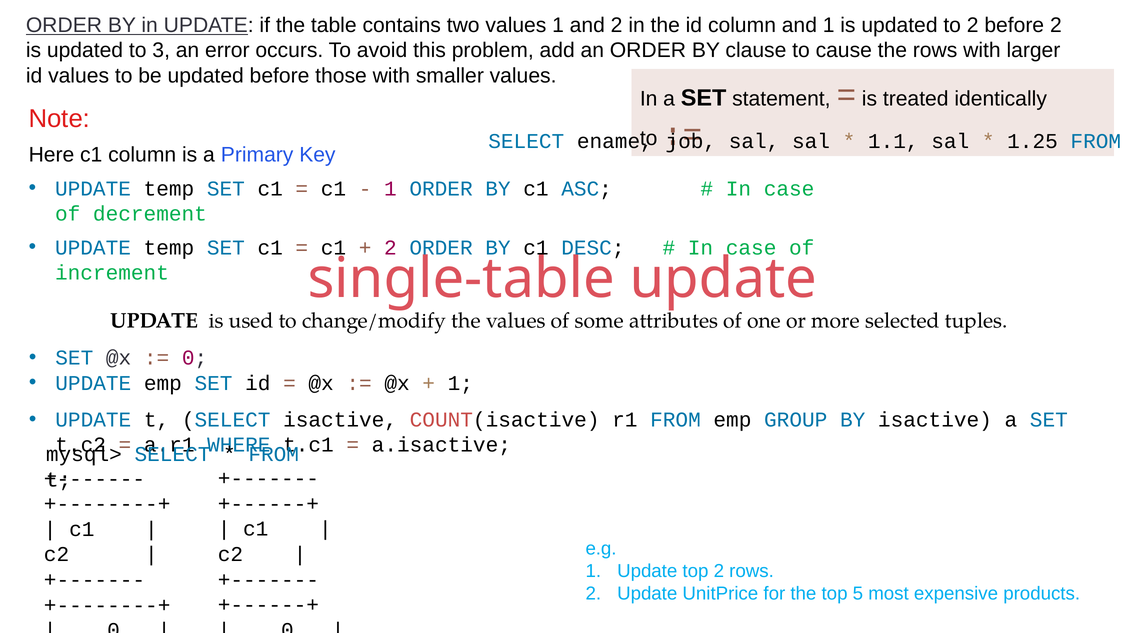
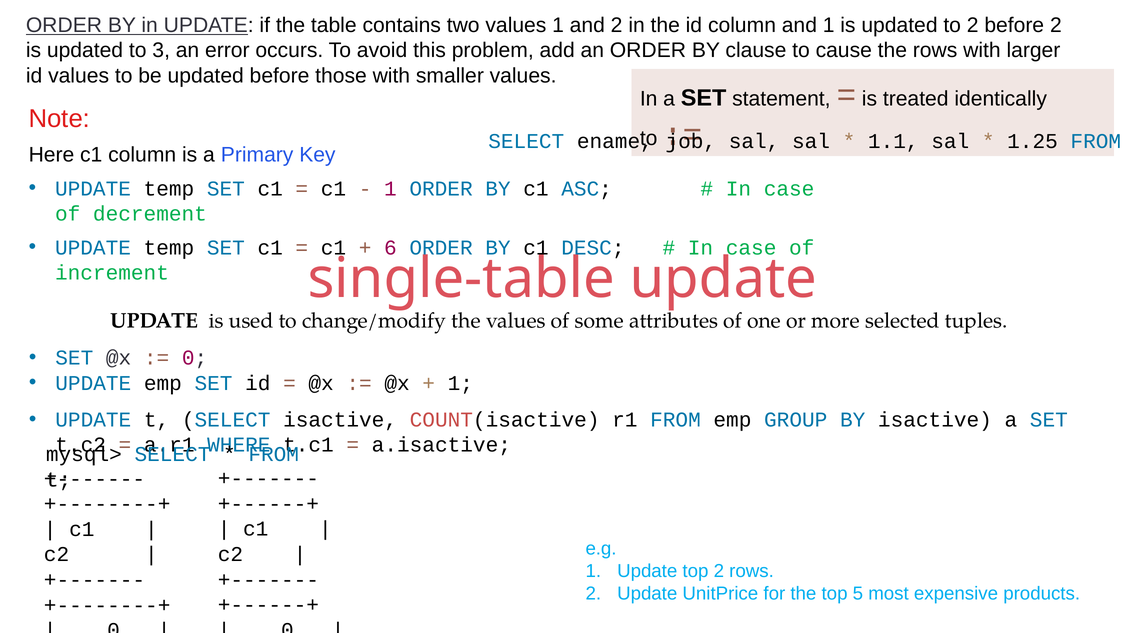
2 at (390, 248): 2 -> 6
